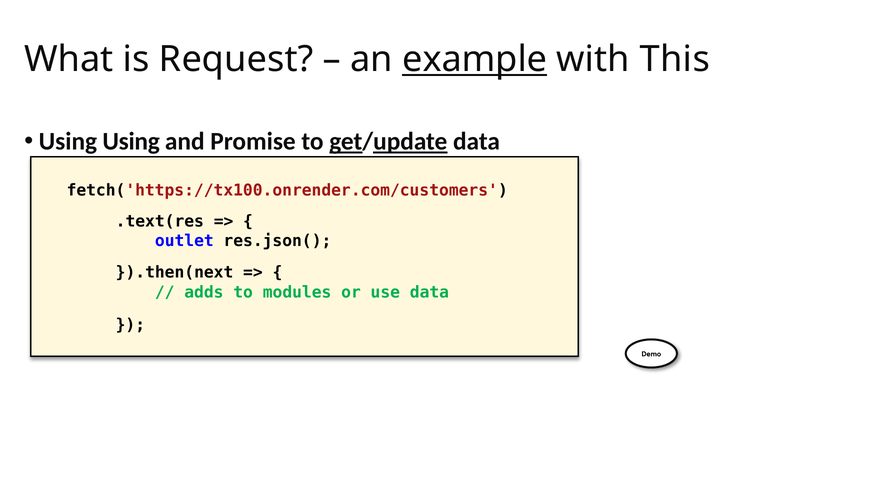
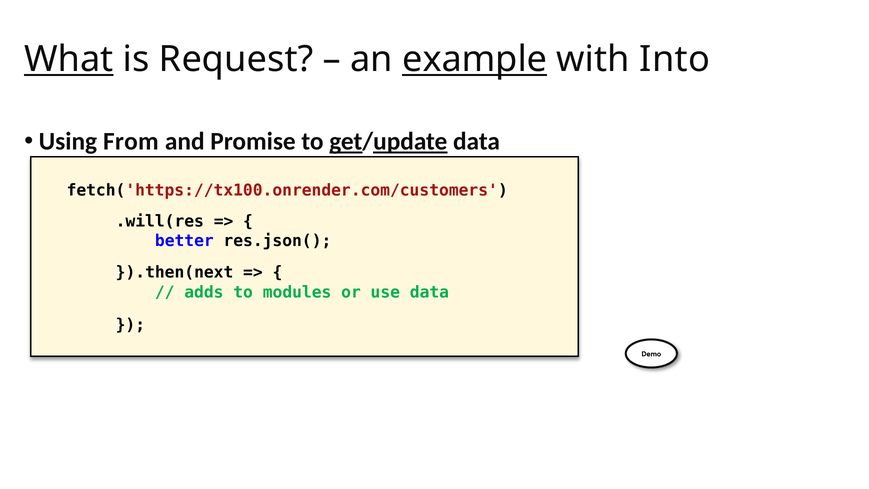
What underline: none -> present
This: This -> Into
Using Using: Using -> From
.text(res: .text(res -> .will(res
outlet: outlet -> better
